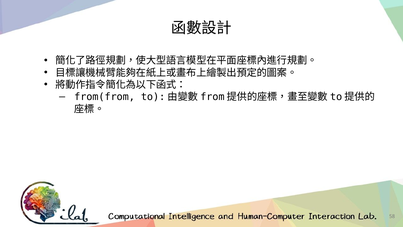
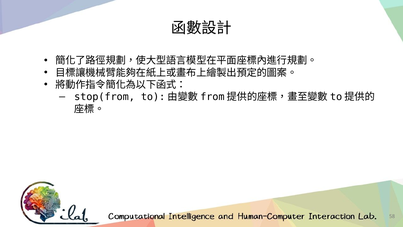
from(from: from(from -> stop(from
